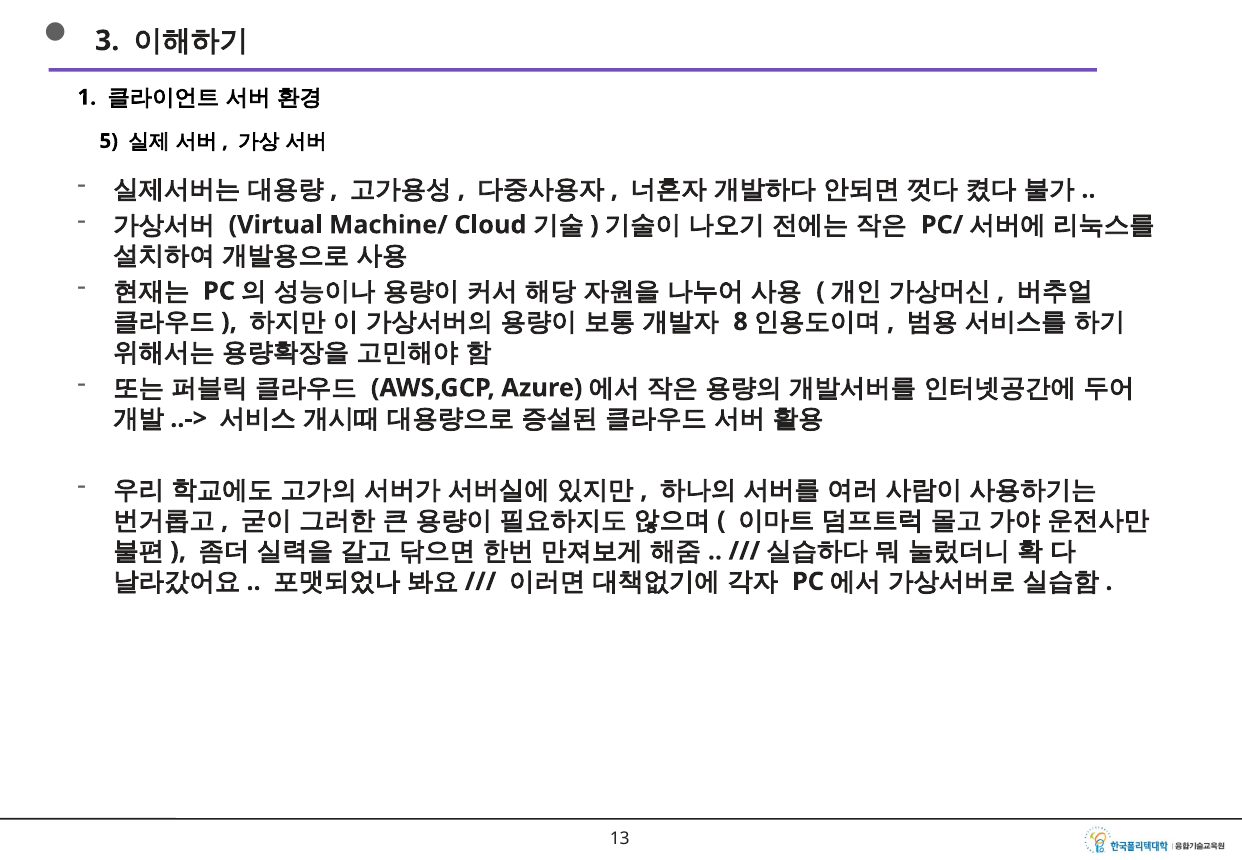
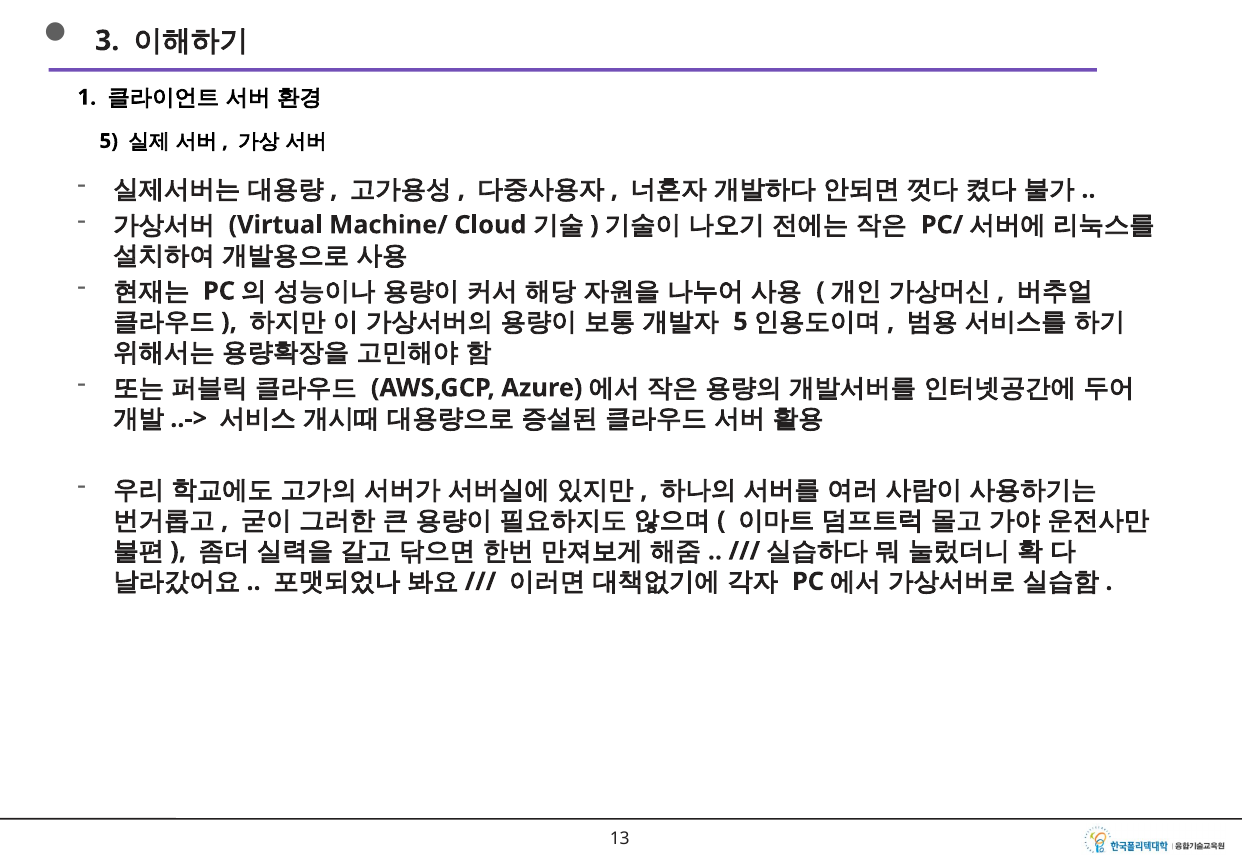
8 at (741, 322): 8 -> 5
